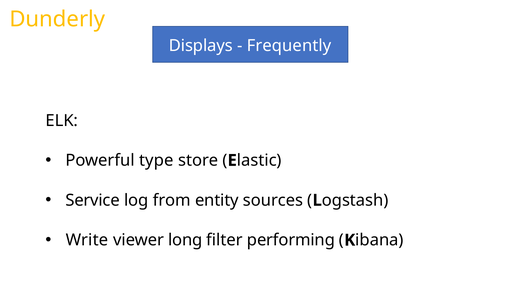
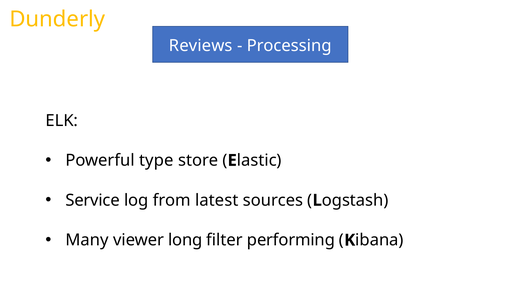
Displays: Displays -> Reviews
Frequently: Frequently -> Processing
entity: entity -> latest
Write: Write -> Many
